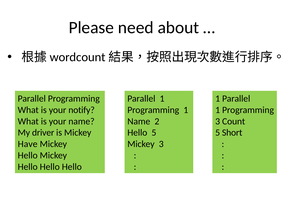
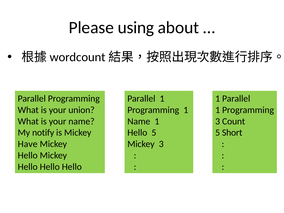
need: need -> using
notify: notify -> union
Name 2: 2 -> 1
driver: driver -> notify
